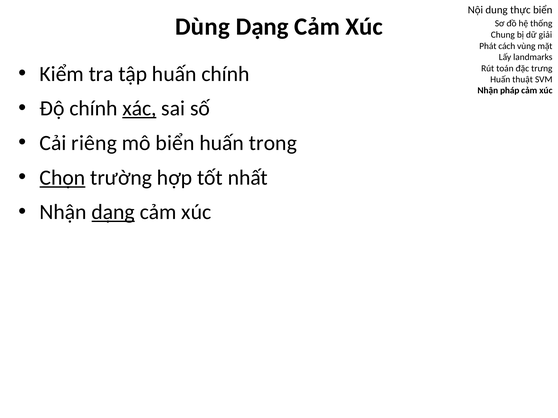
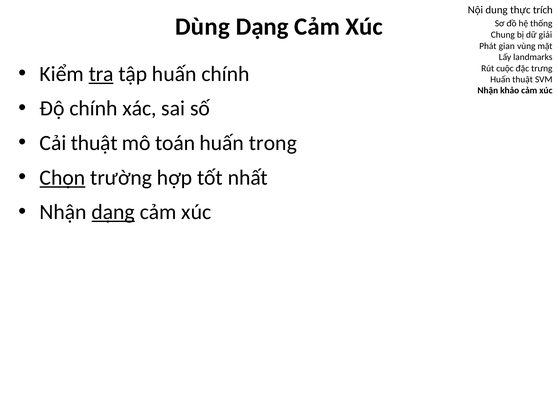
thực biển: biển -> trích
cách: cách -> gian
tra underline: none -> present
toán: toán -> cuộc
pháp: pháp -> khảo
xác underline: present -> none
Cải riêng: riêng -> thuật
mô biển: biển -> toán
